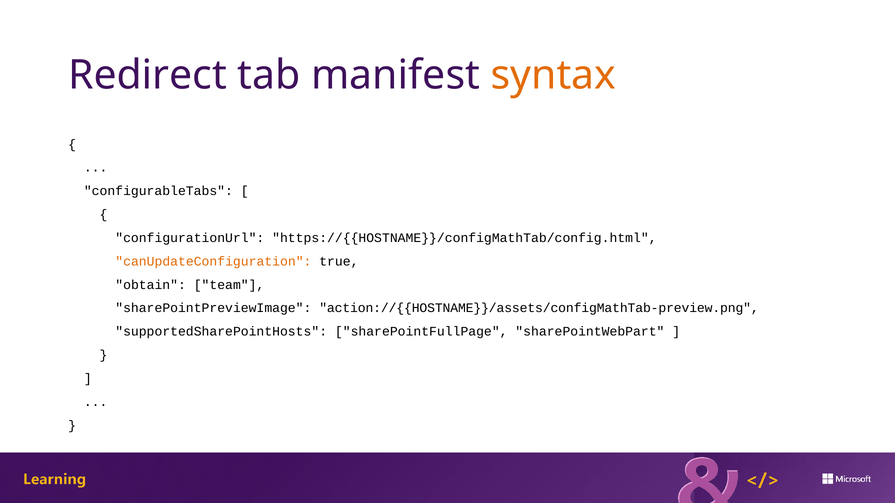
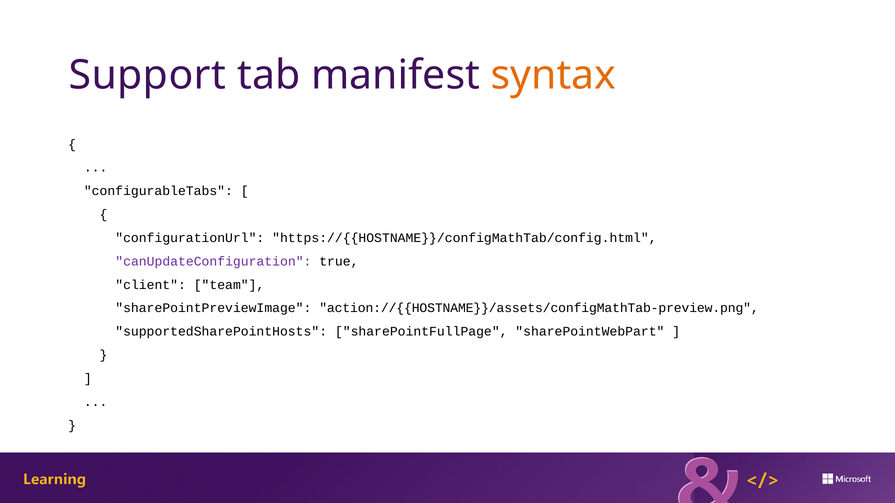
Redirect: Redirect -> Support
canUpdateConfiguration colour: orange -> purple
obtain: obtain -> client
